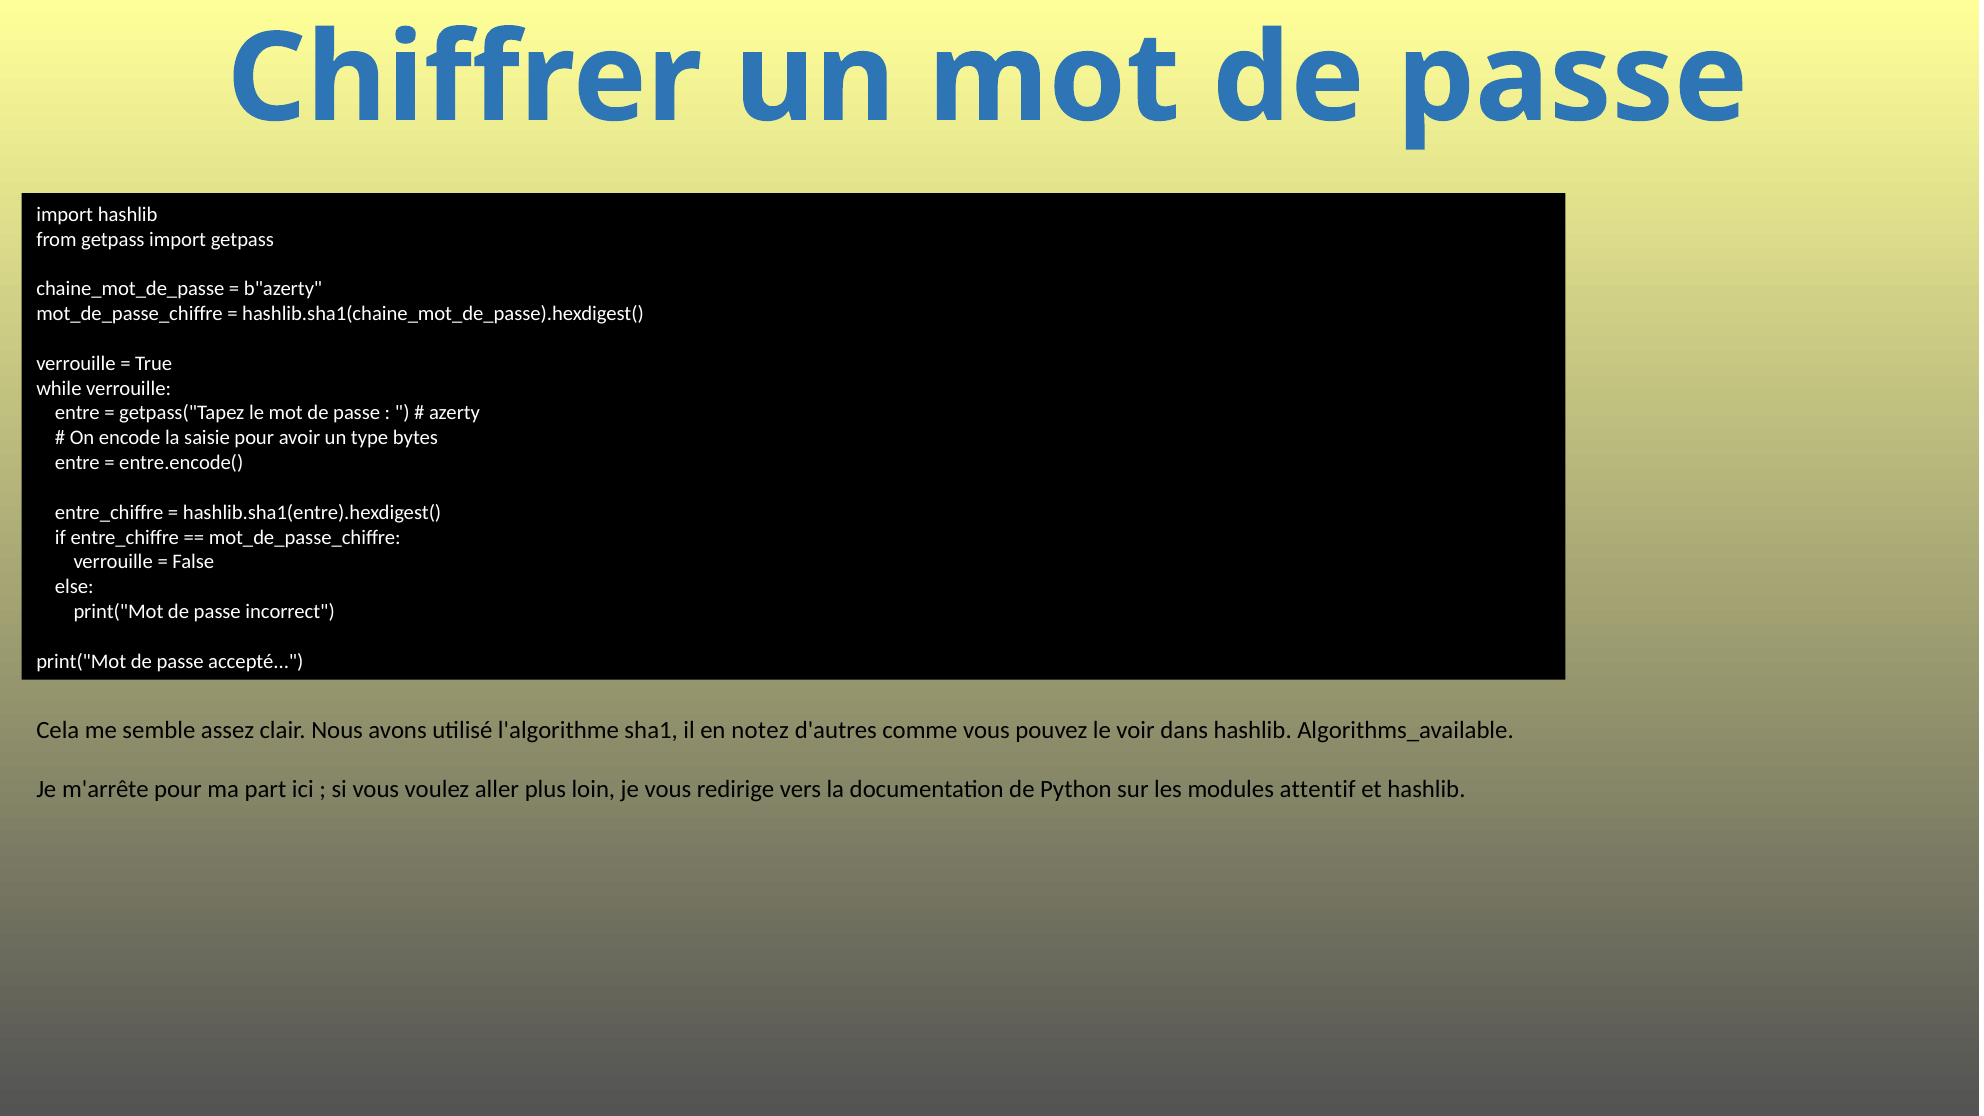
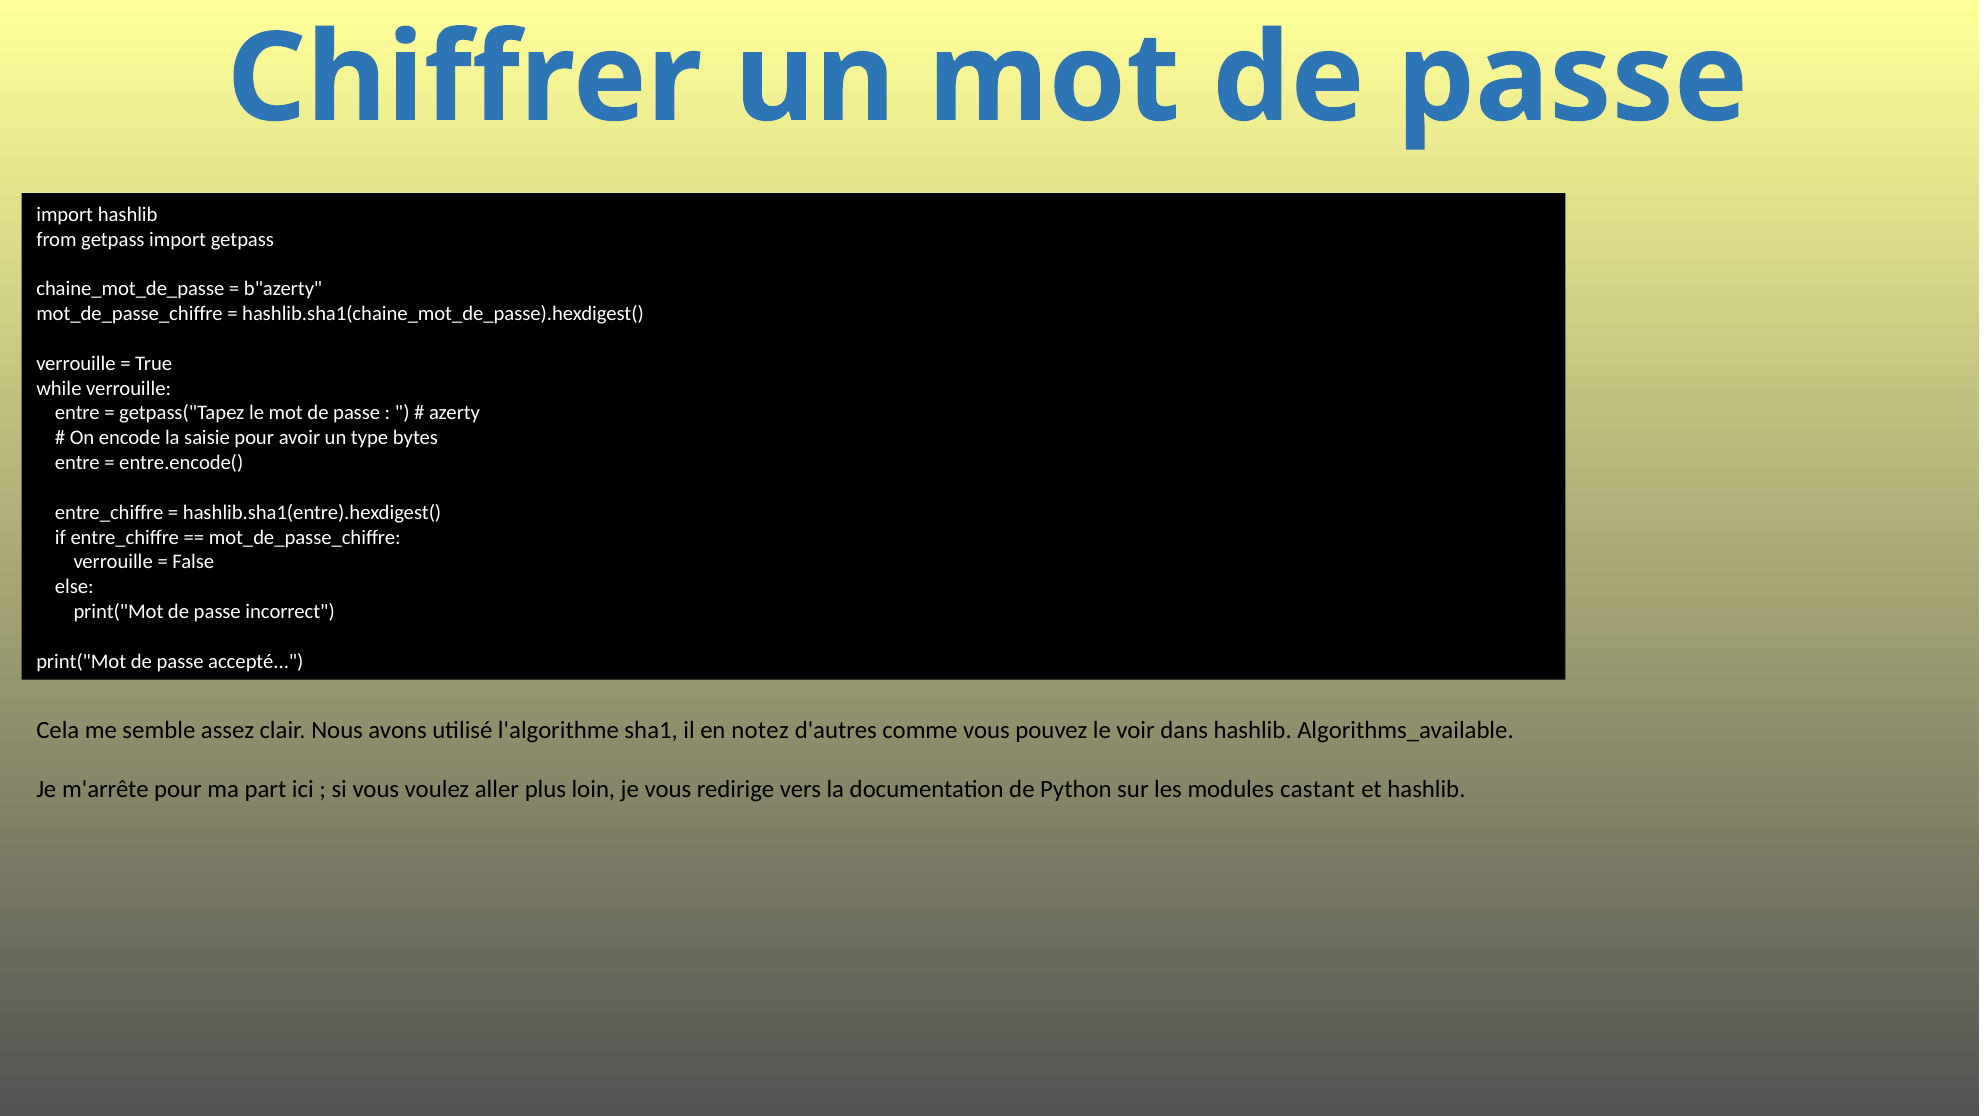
attentif: attentif -> castant
